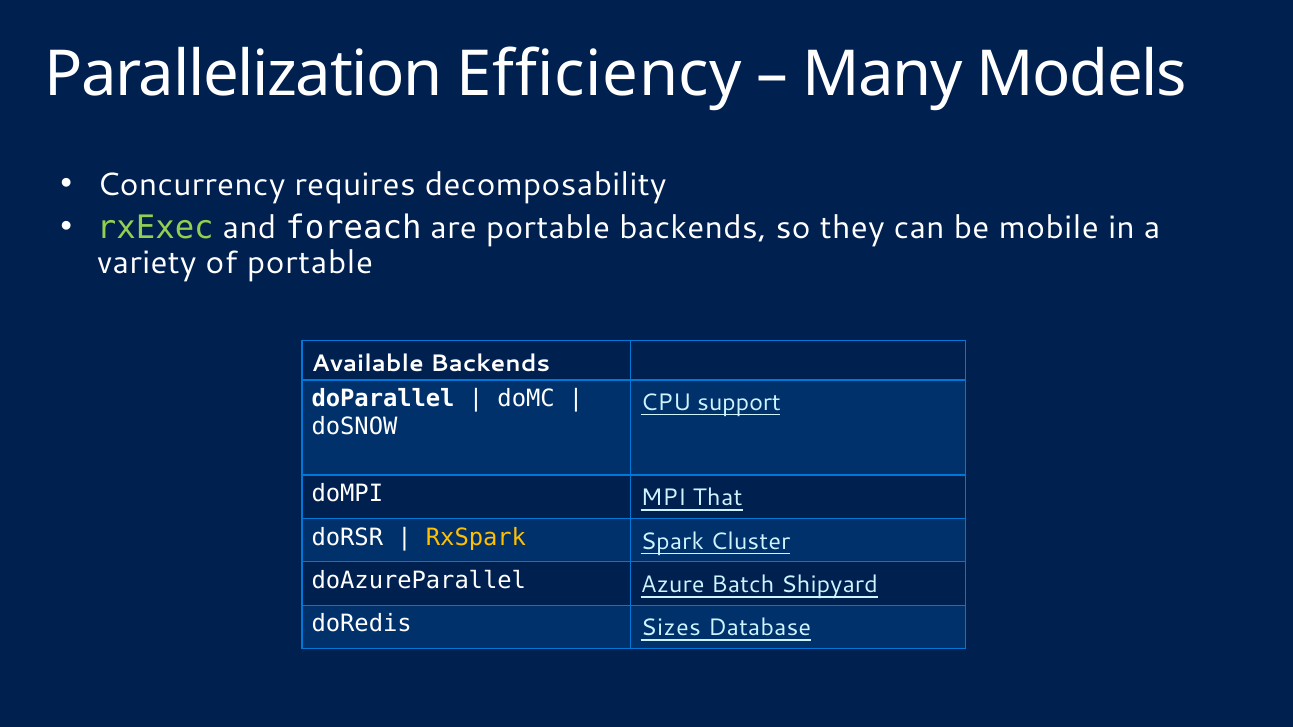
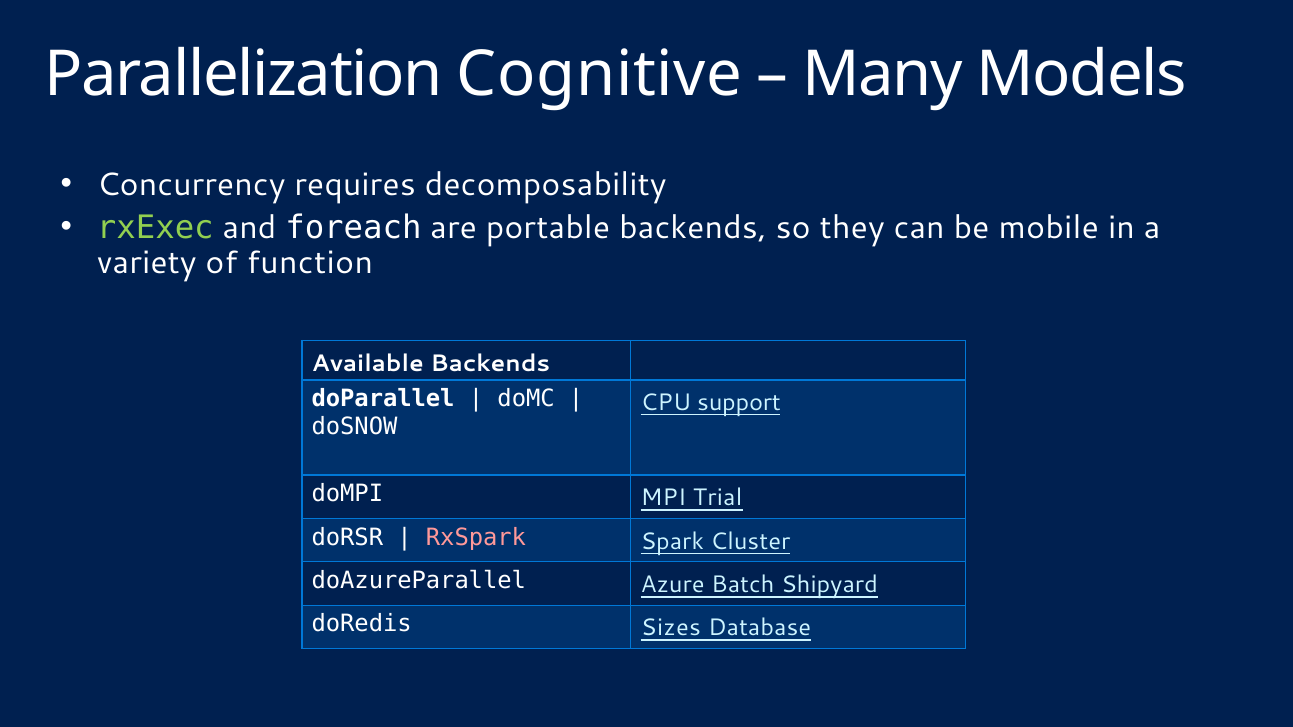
Efficiency: Efficiency -> Cognitive
of portable: portable -> function
That: That -> Trial
RxSpark colour: yellow -> pink
